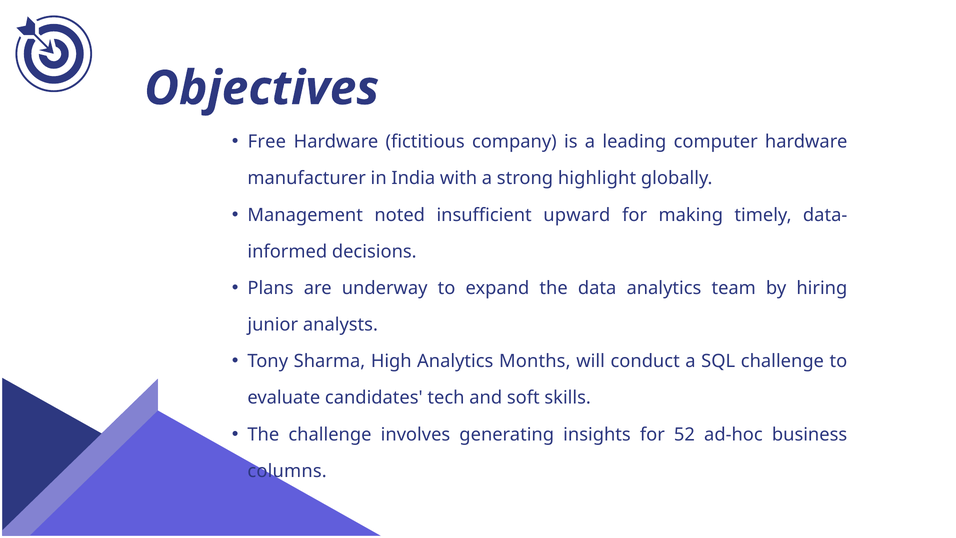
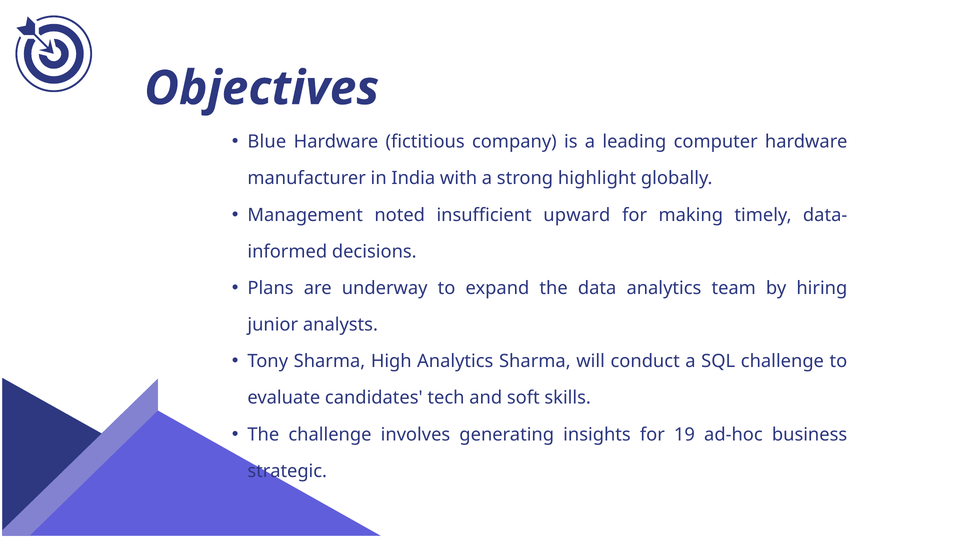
Free: Free -> Blue
Analytics Months: Months -> Sharma
52: 52 -> 19
columns: columns -> strategic
